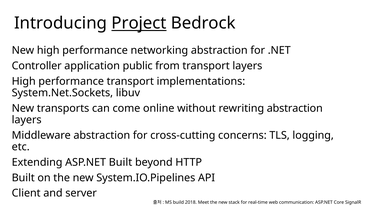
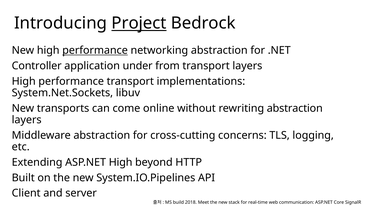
performance at (95, 50) underline: none -> present
public: public -> under
ASP.NET Built: Built -> High
